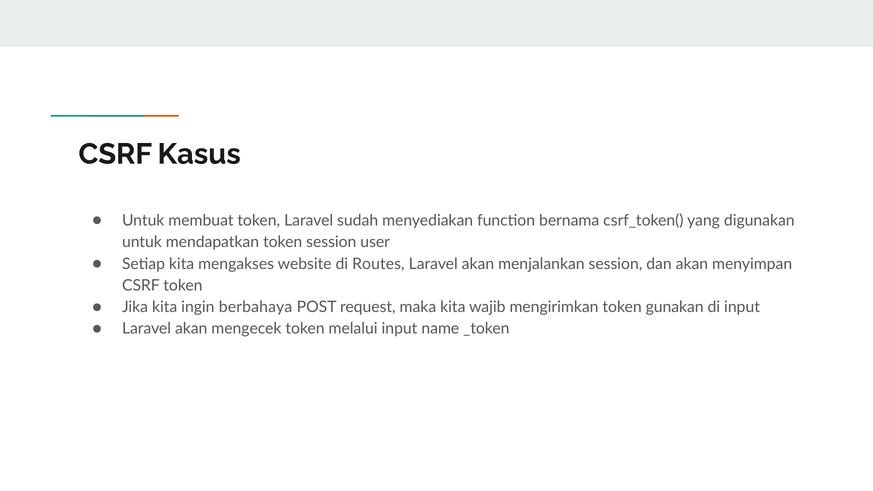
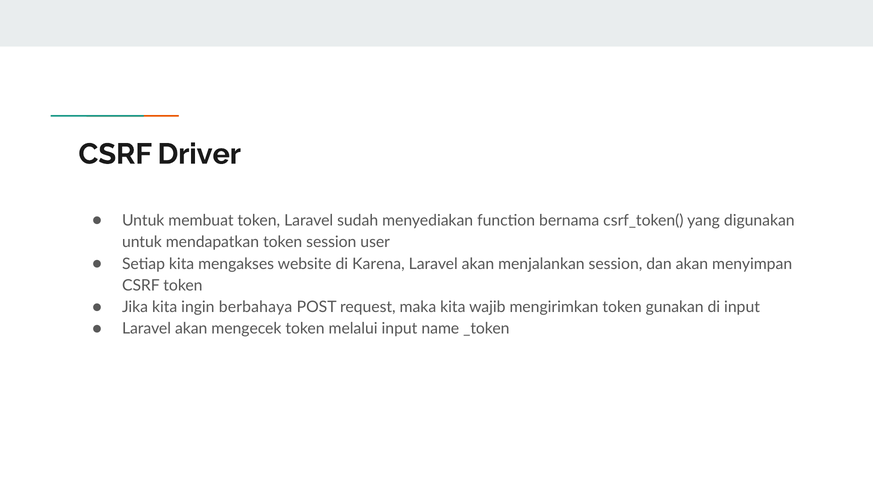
Kasus: Kasus -> Driver
Routes: Routes -> Karena
